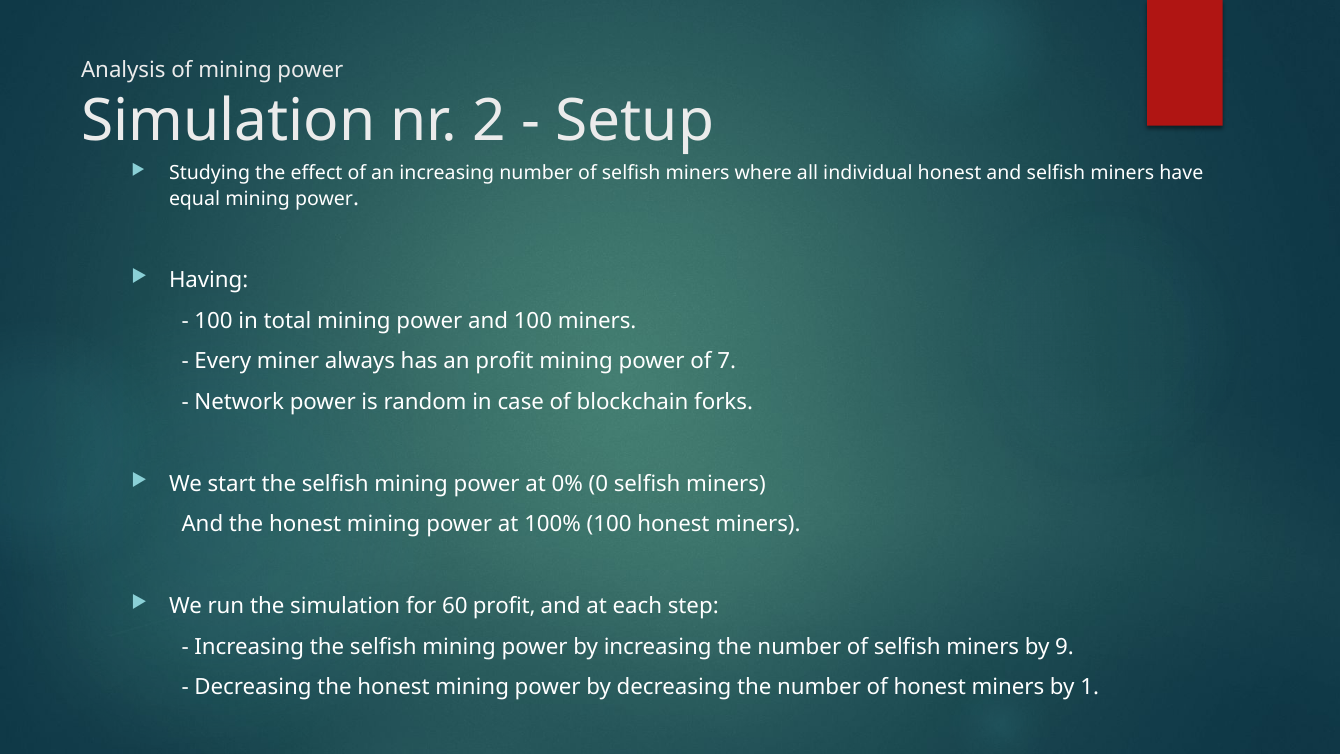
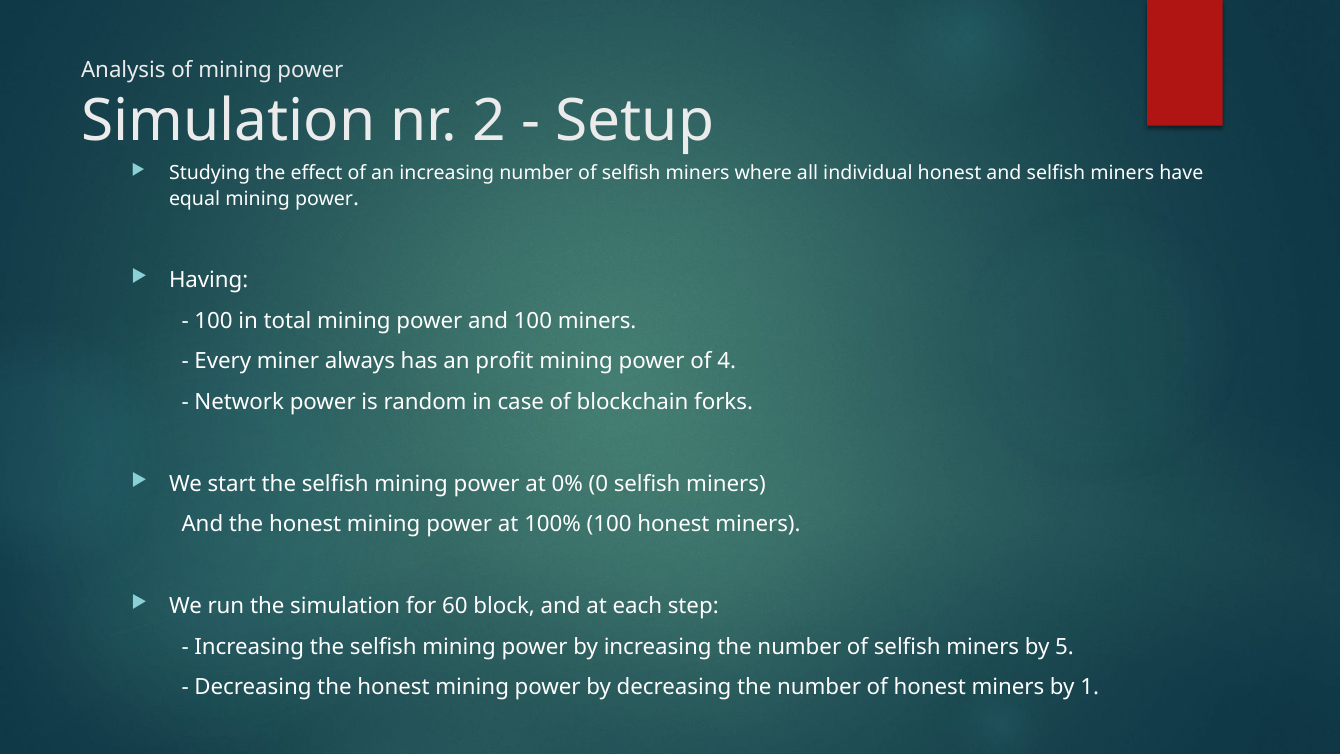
7: 7 -> 4
60 profit: profit -> block
9: 9 -> 5
